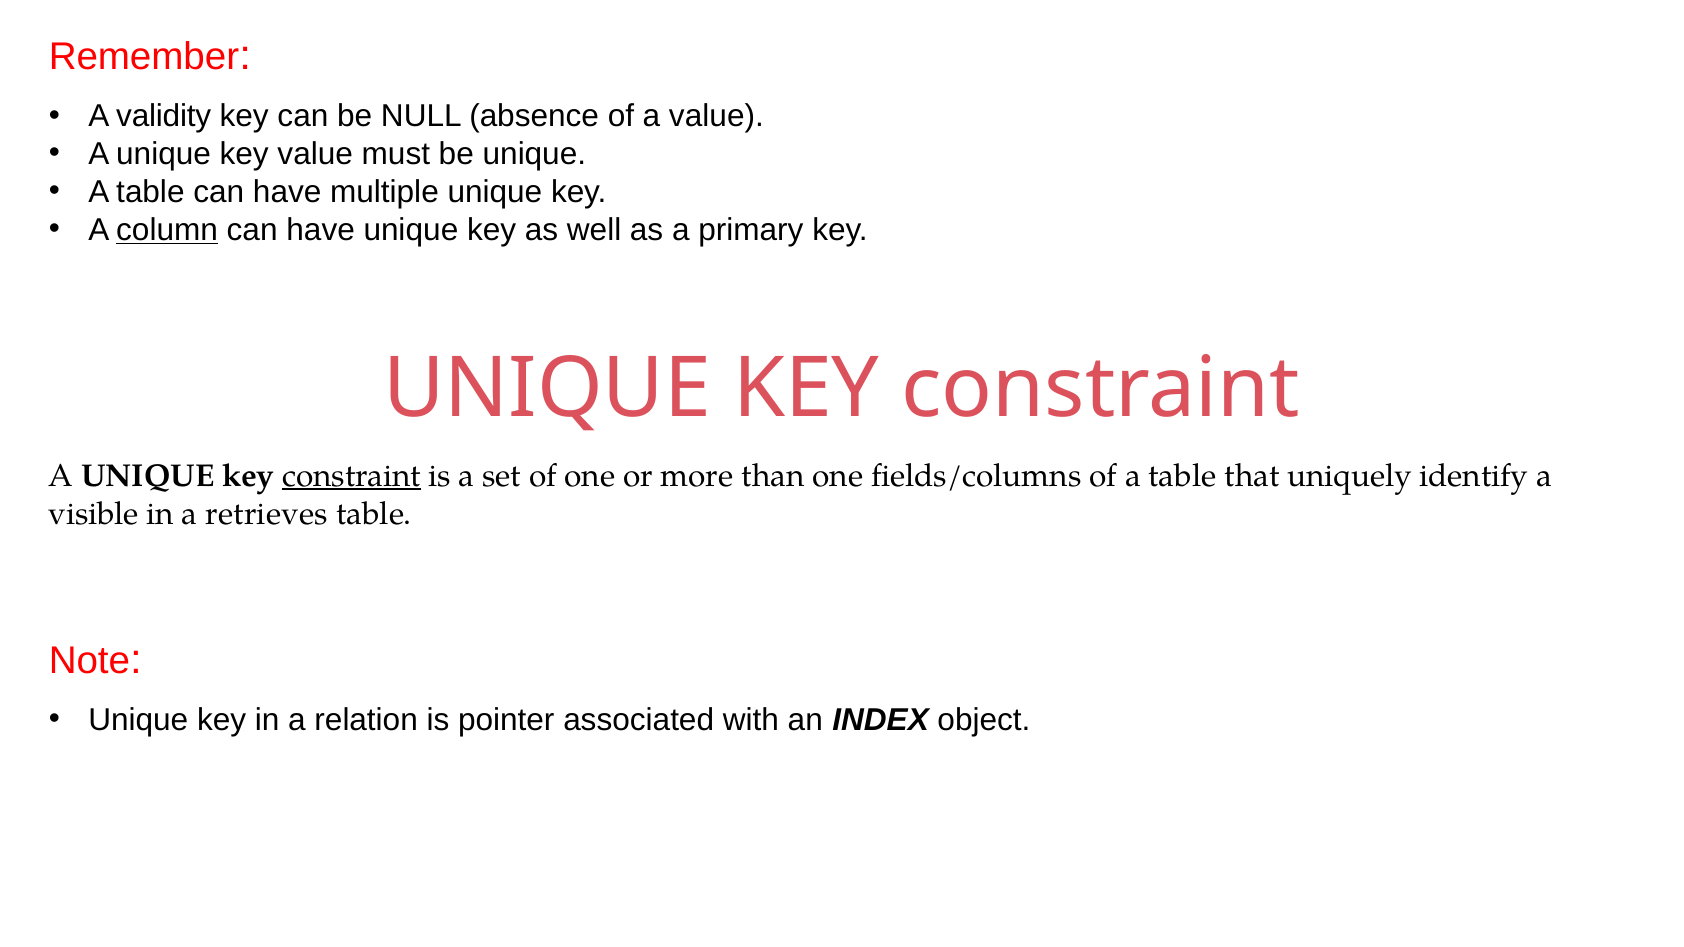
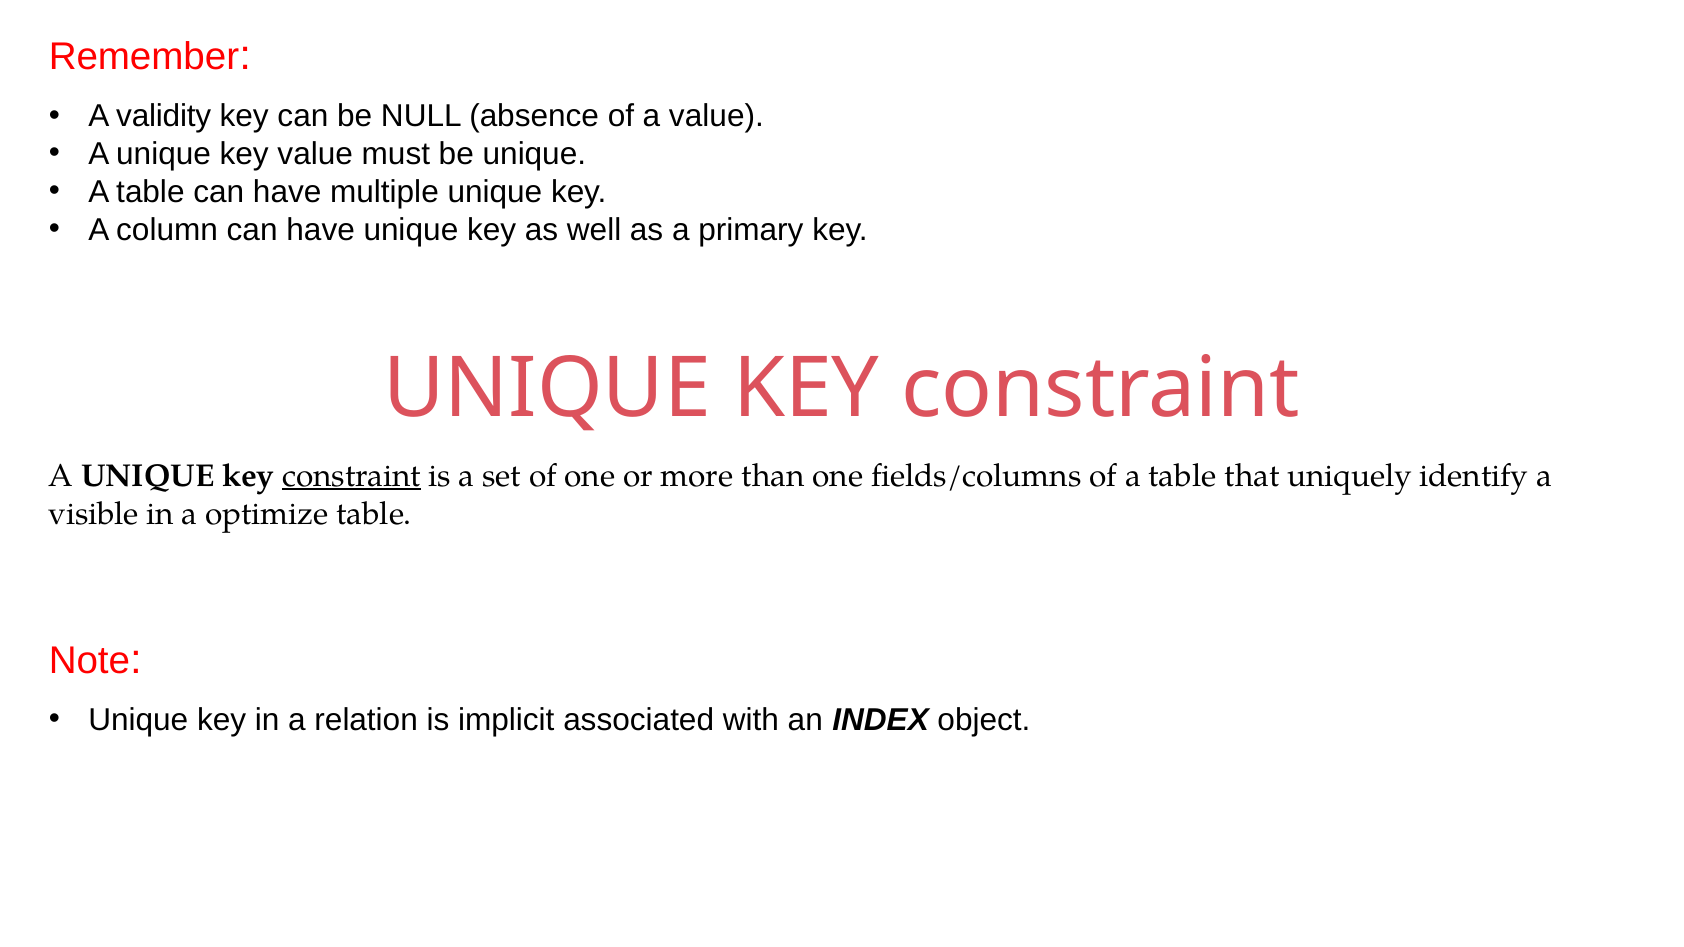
column underline: present -> none
retrieves: retrieves -> optimize
pointer: pointer -> implicit
